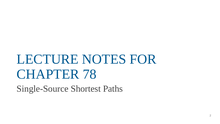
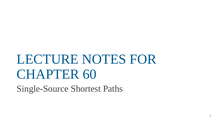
78: 78 -> 60
